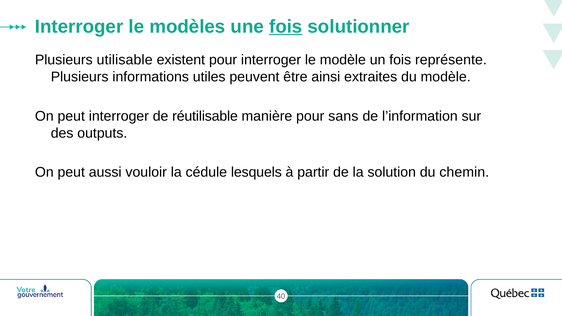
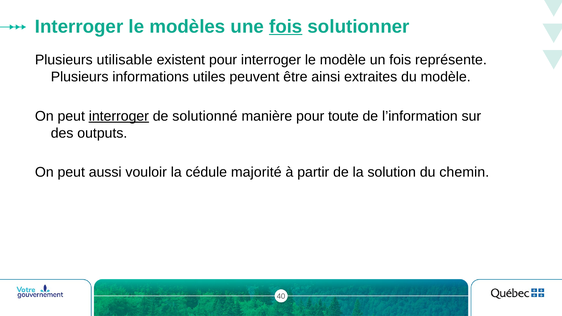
interroger at (119, 116) underline: none -> present
réutilisable: réutilisable -> solutionné
sans: sans -> toute
lesquels: lesquels -> majorité
